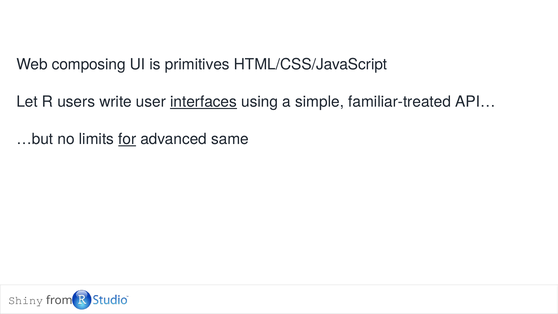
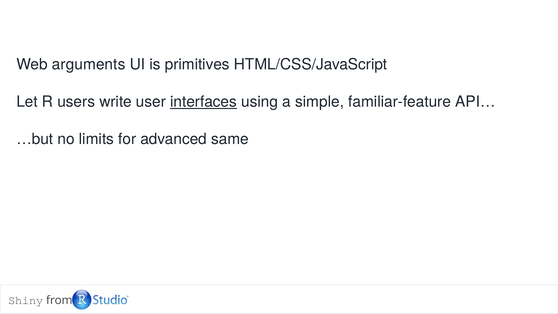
composing: composing -> arguments
familiar-treated: familiar-treated -> familiar-feature
for underline: present -> none
